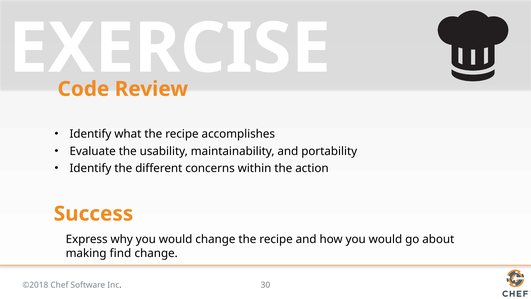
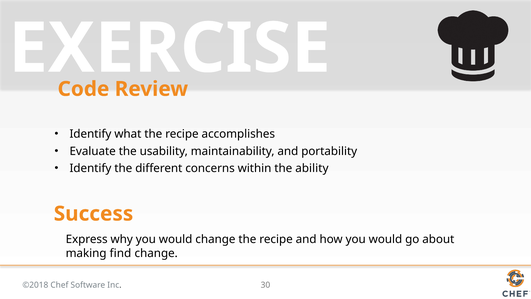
action: action -> ability
